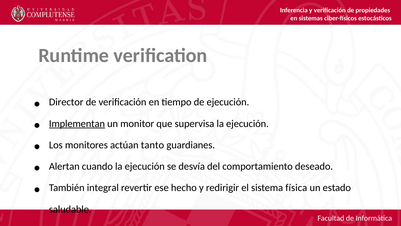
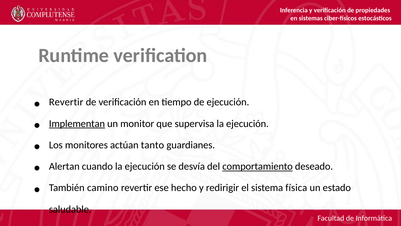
Director at (66, 102): Director -> Revertir
comportamiento underline: none -> present
integral: integral -> camino
